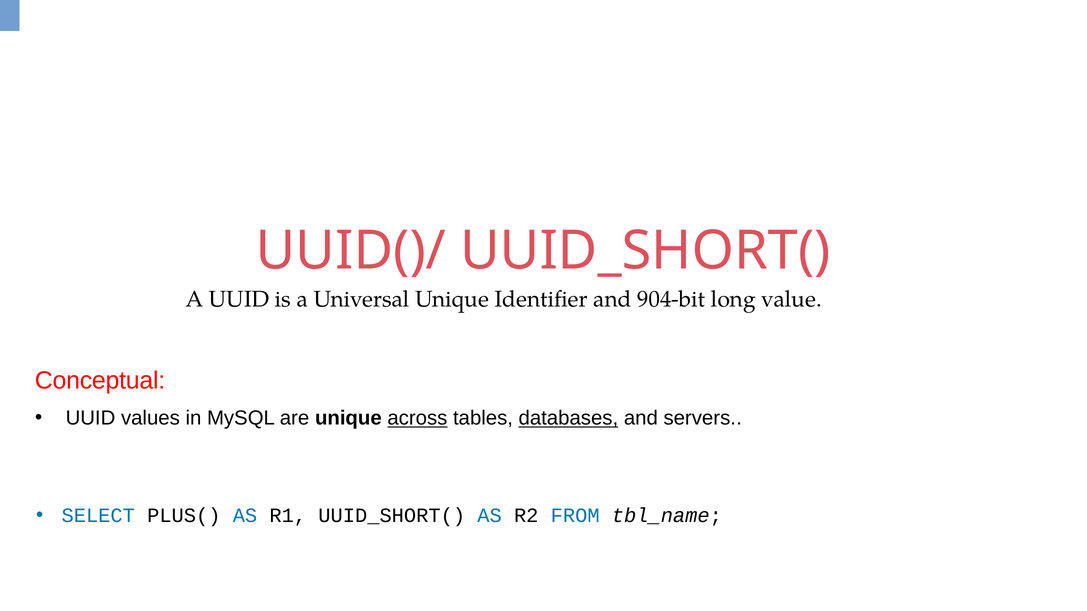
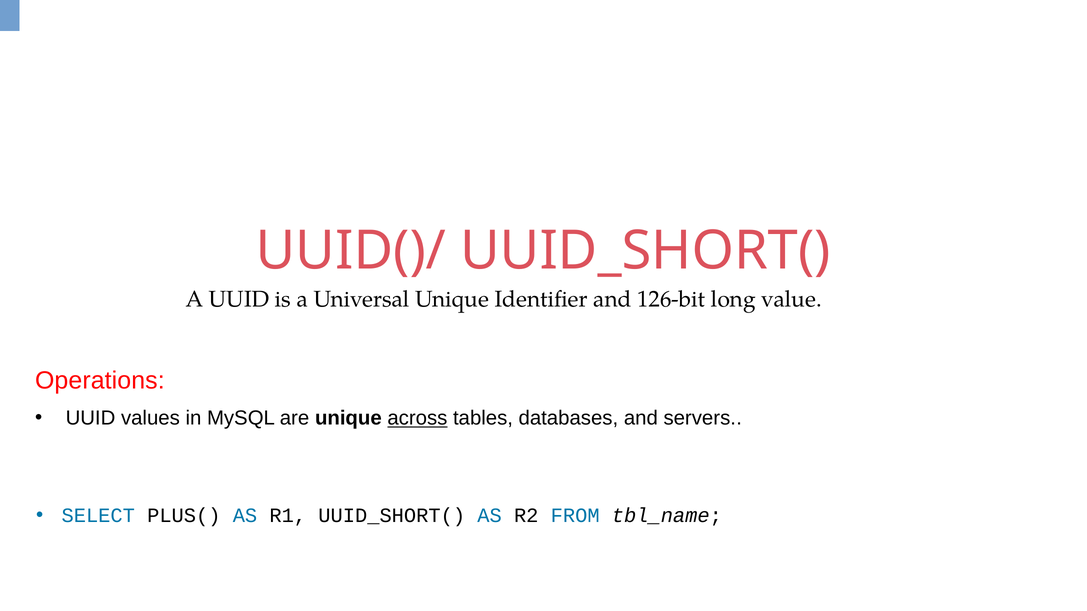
904-bit: 904-bit -> 126-bit
Conceptual: Conceptual -> Operations
databases underline: present -> none
